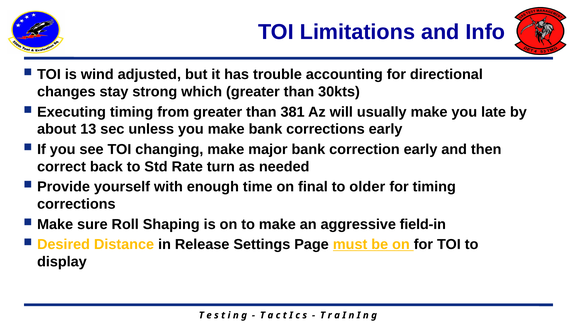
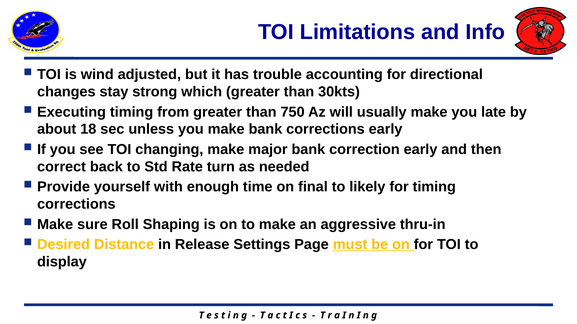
381: 381 -> 750
13: 13 -> 18
older: older -> likely
field-in: field-in -> thru-in
